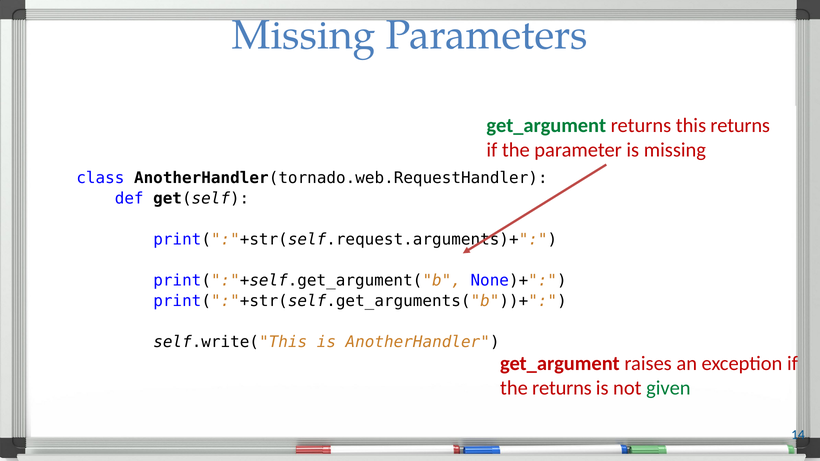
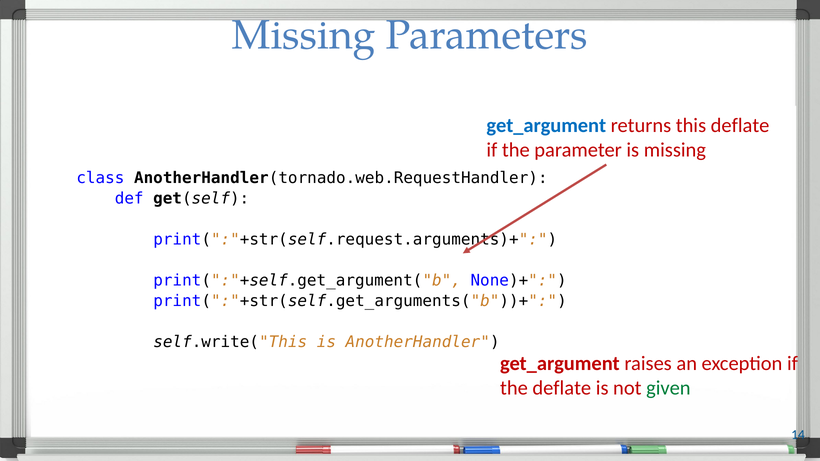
get_argument at (546, 125) colour: green -> blue
this returns: returns -> deflate
the returns: returns -> deflate
